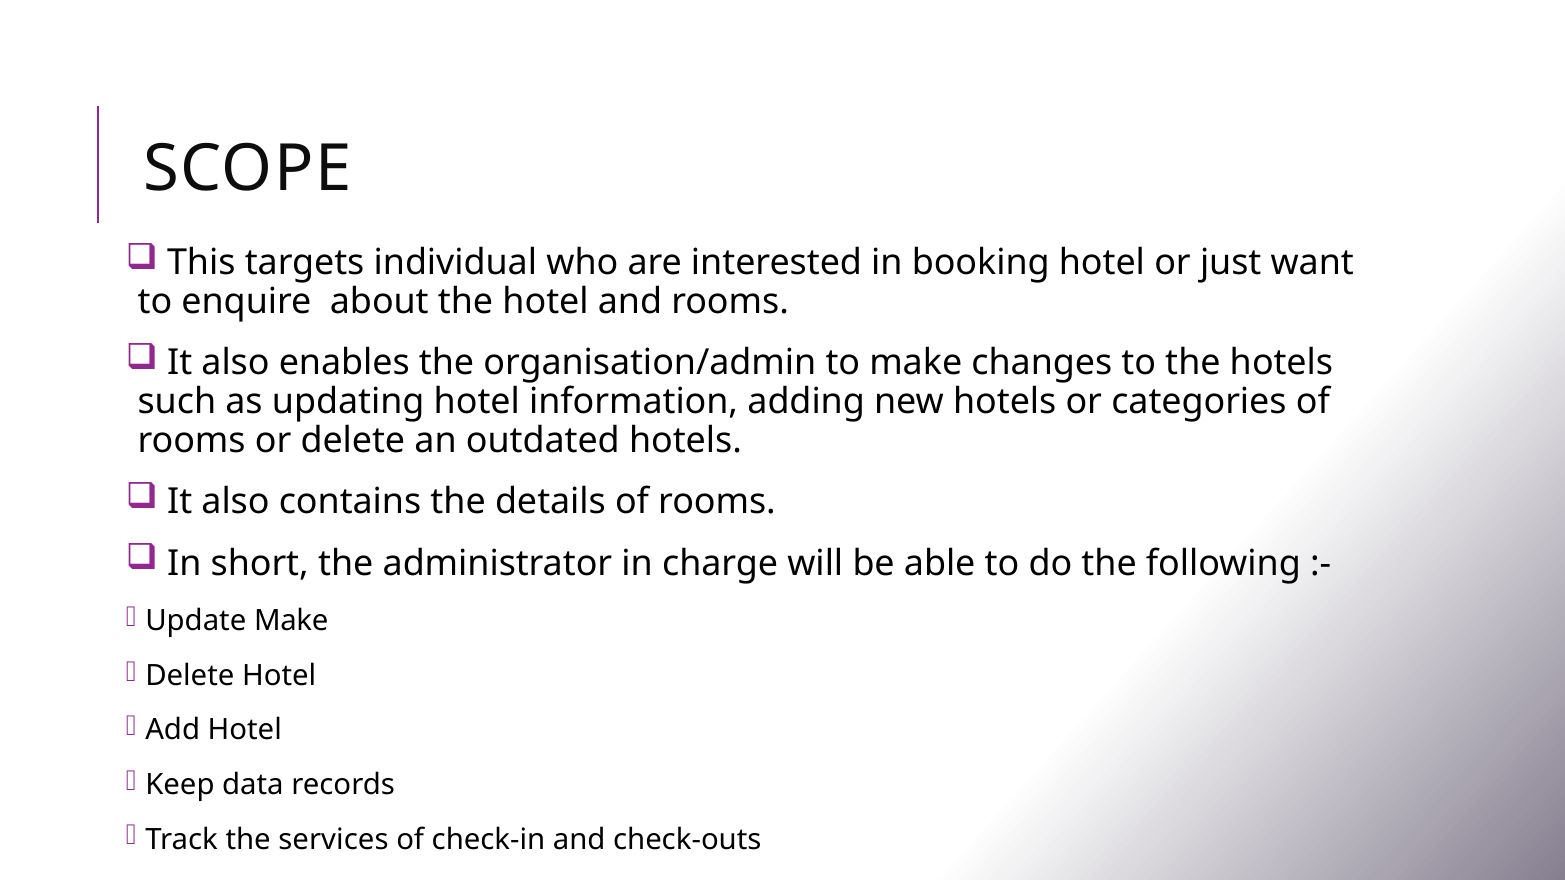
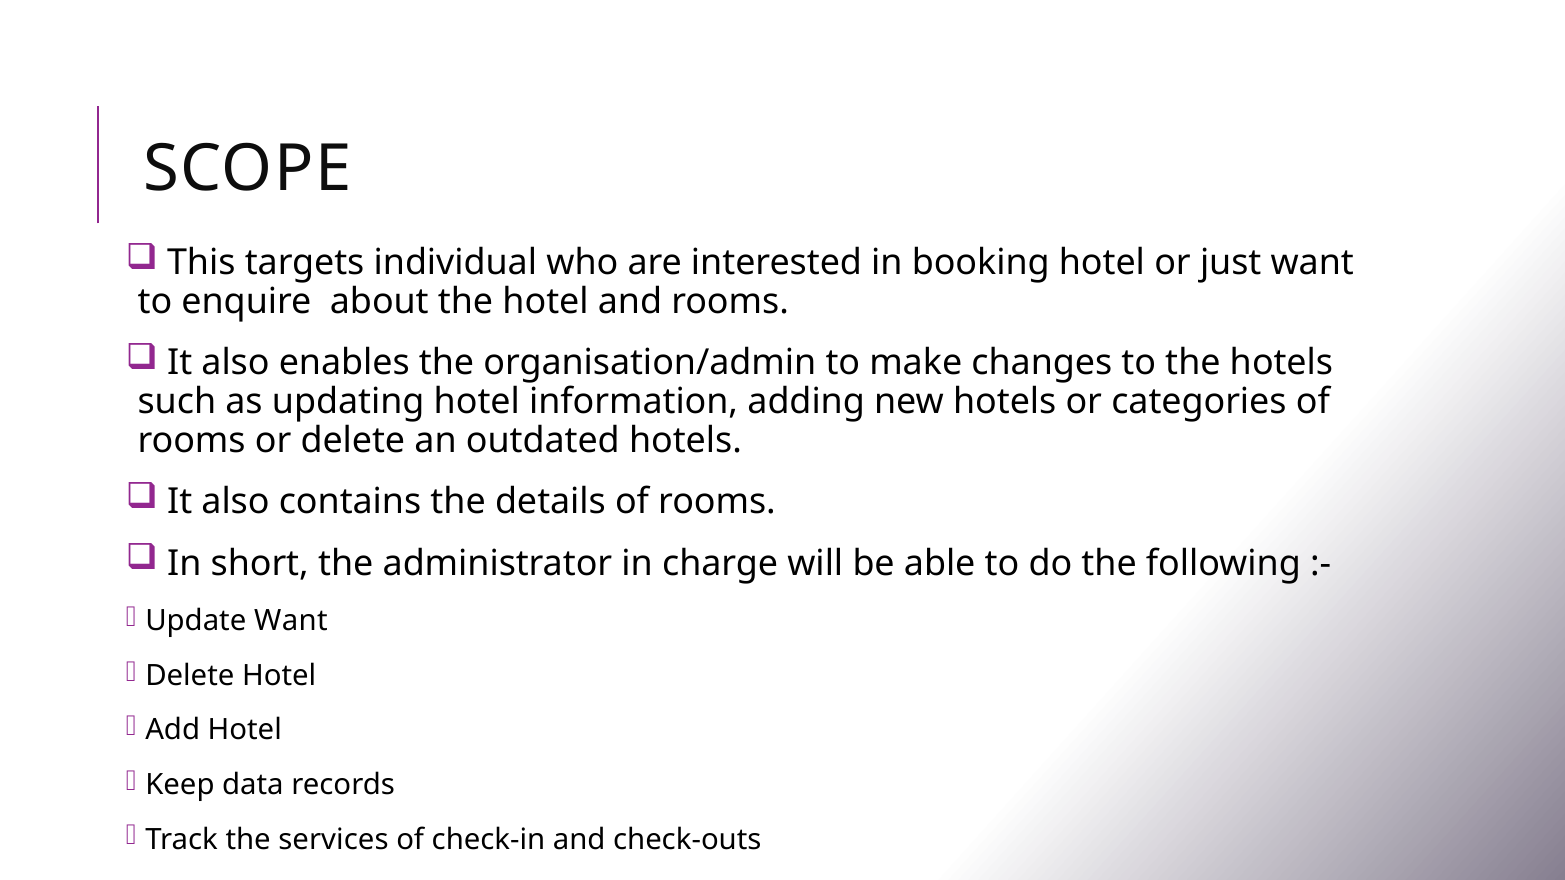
Update Make: Make -> Want
